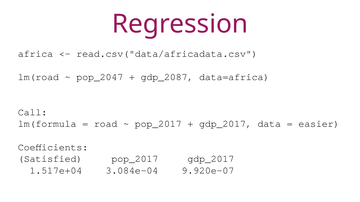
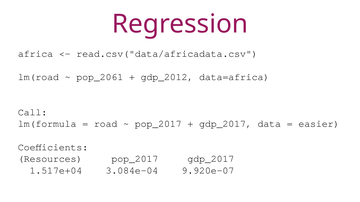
pop_2047: pop_2047 -> pop_2061
gdp_2087: gdp_2087 -> gdp_2012
Satisfied: Satisfied -> Resources
